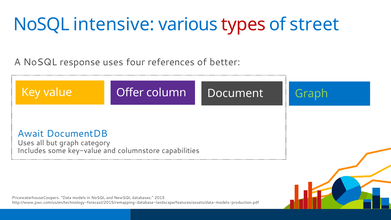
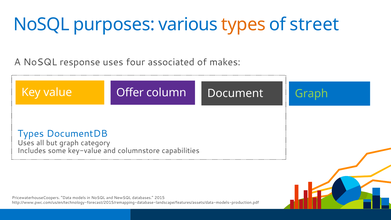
intensive: intensive -> purposes
types at (244, 24) colour: red -> orange
references: references -> associated
better: better -> makes
Await at (31, 134): Await -> Types
